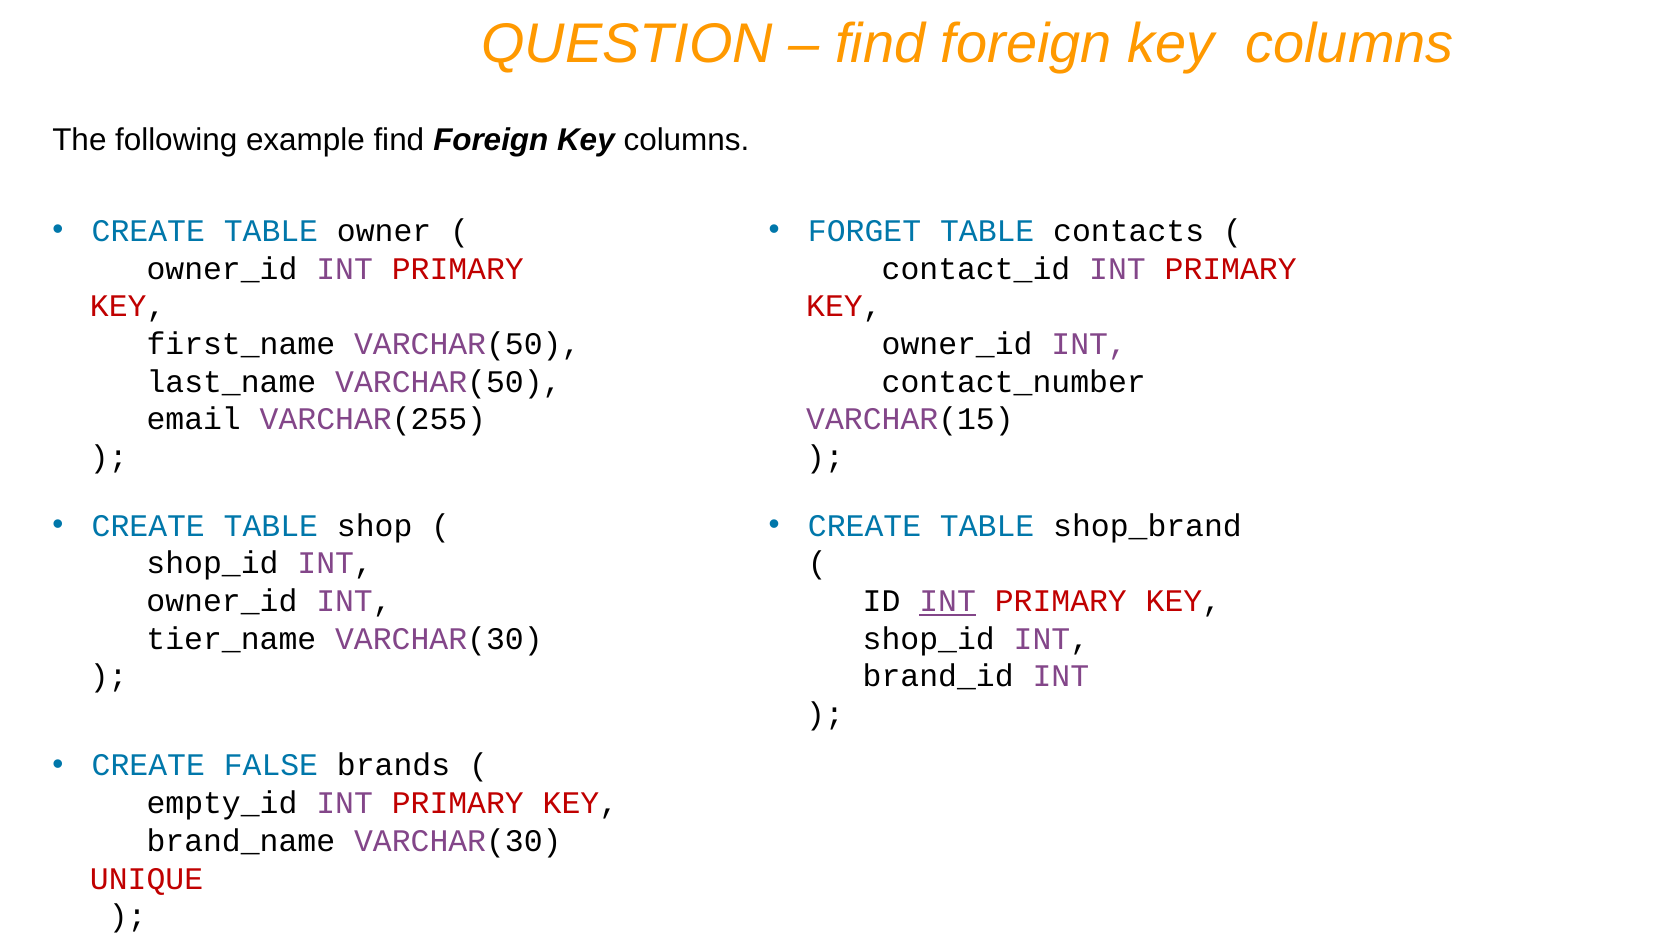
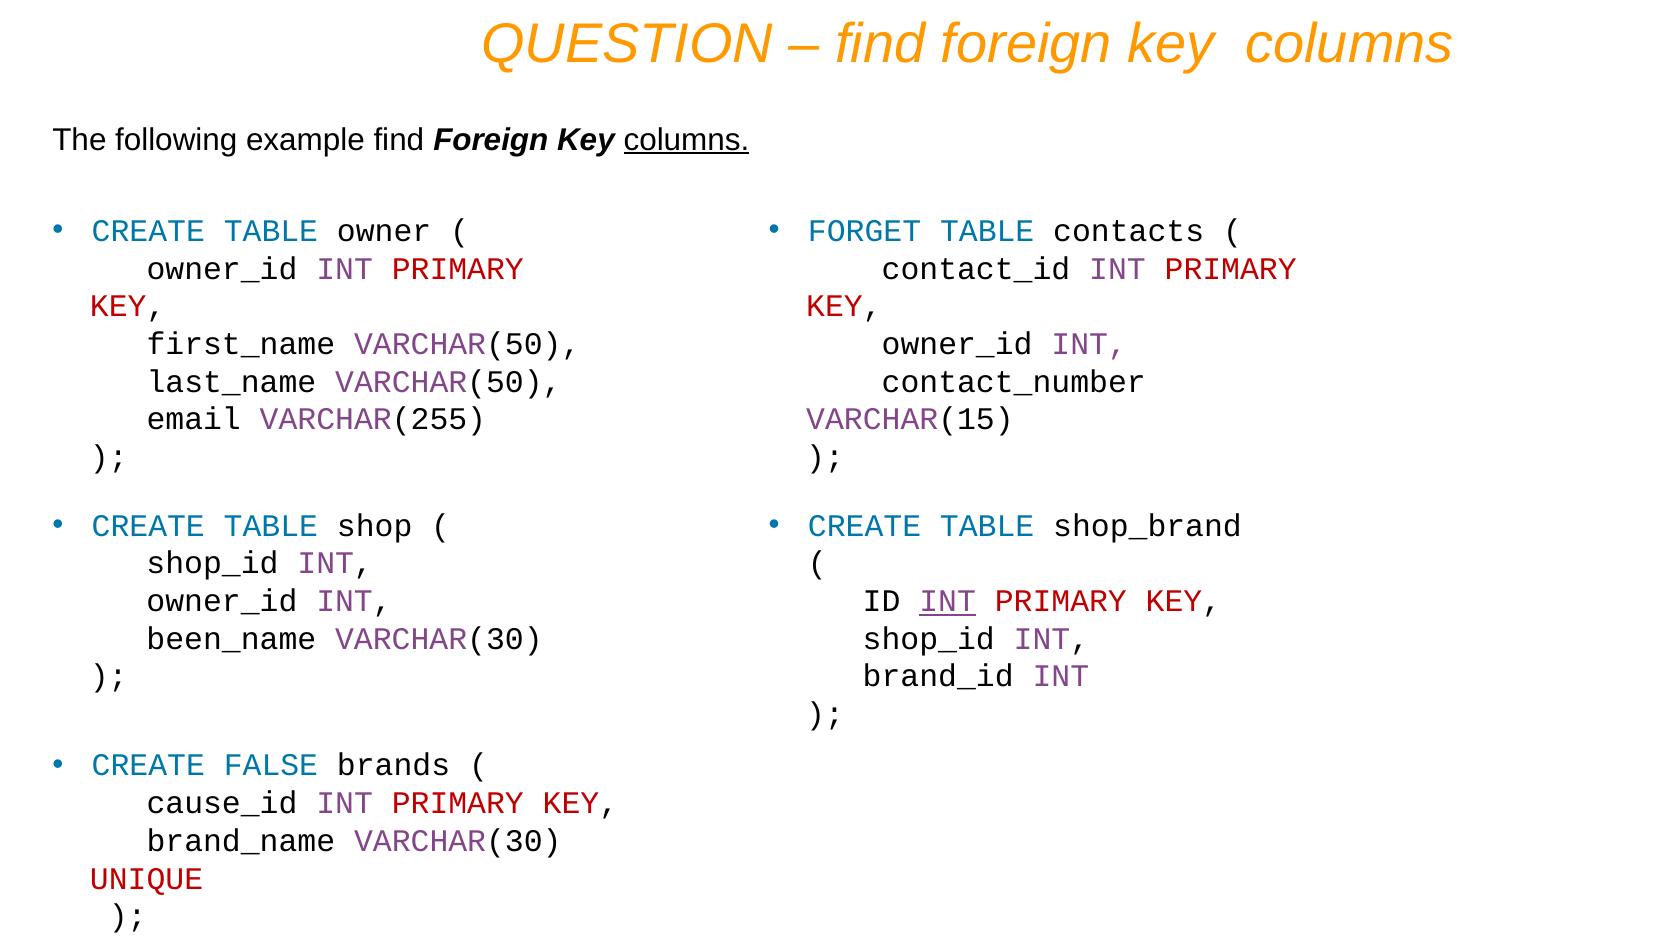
columns at (686, 140) underline: none -> present
tier_name: tier_name -> been_name
empty_id: empty_id -> cause_id
